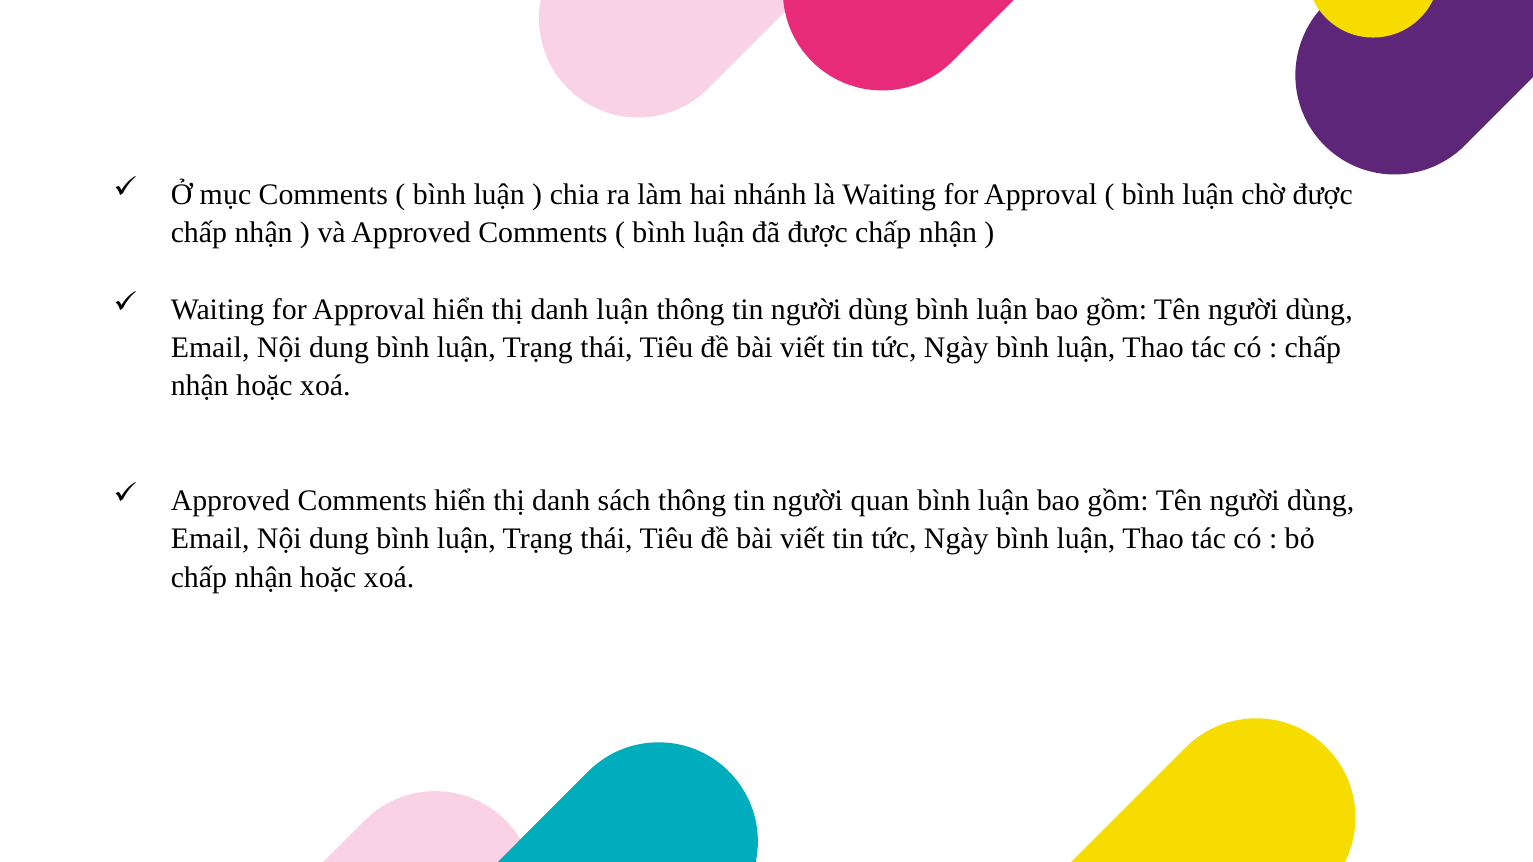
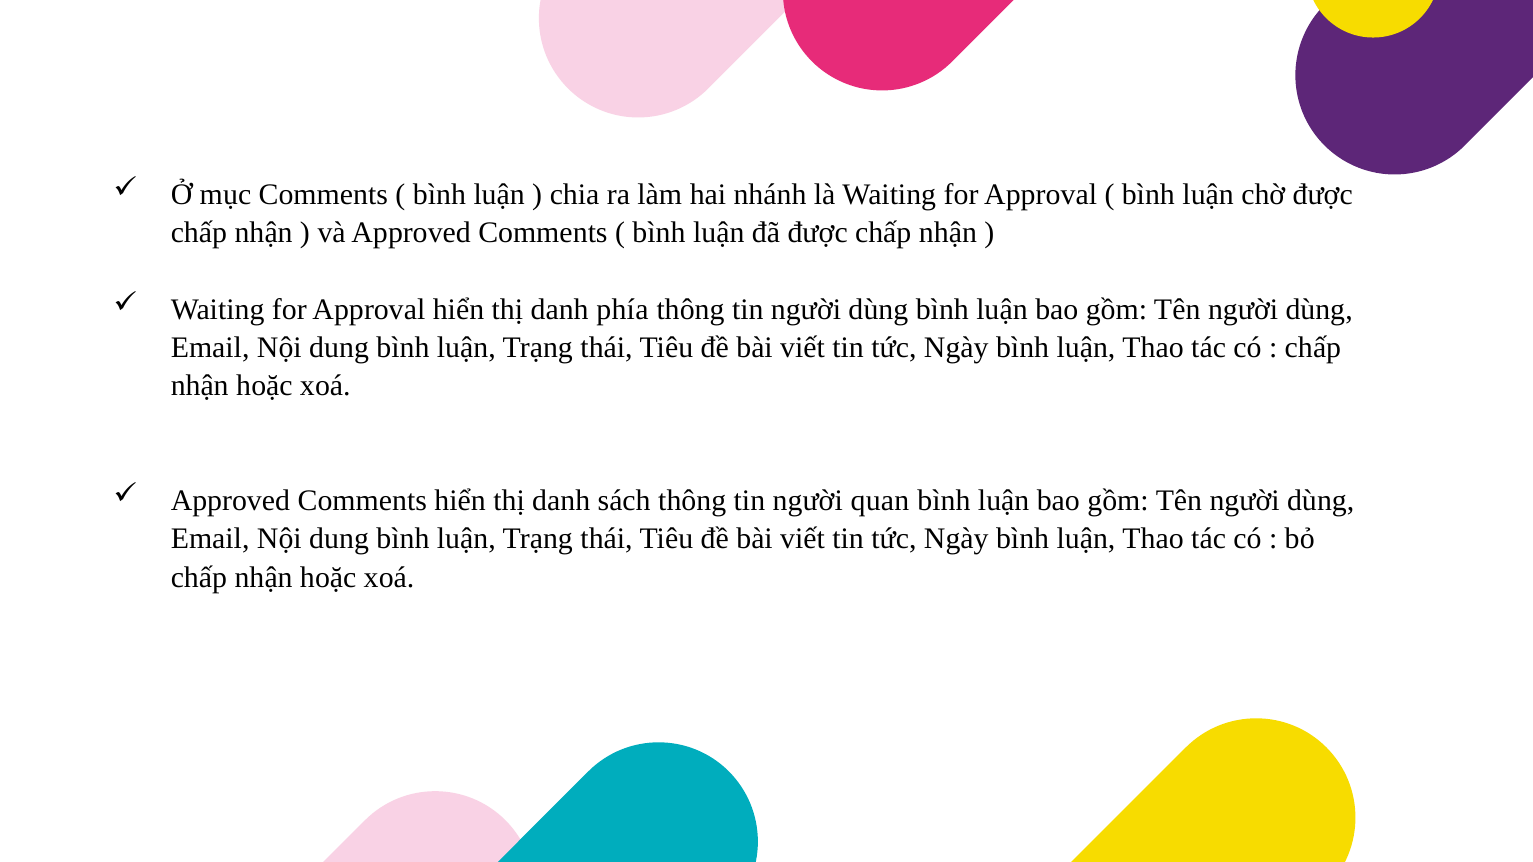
danh luận: luận -> phía
